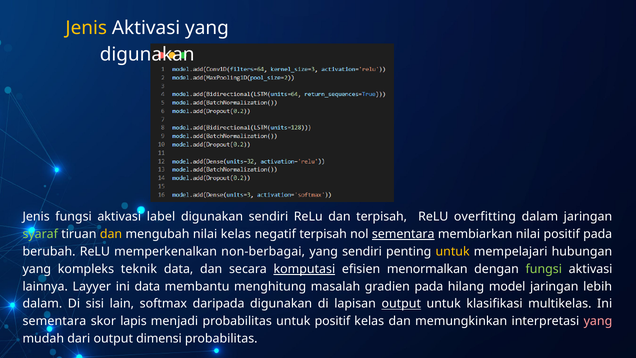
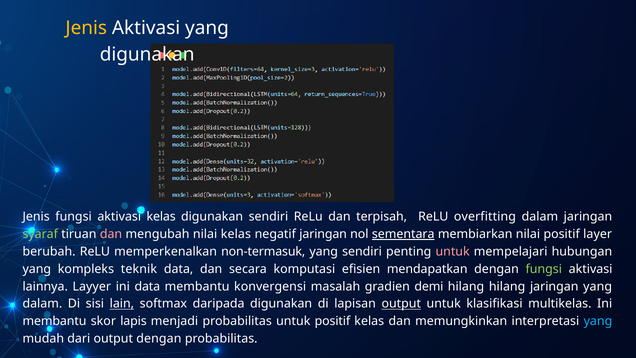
aktivasi label: label -> kelas
dan at (111, 234) colour: yellow -> pink
negatif terpisah: terpisah -> jaringan
positif pada: pada -> layer
non-berbagai: non-berbagai -> non-termasuk
untuk at (453, 251) colour: yellow -> pink
komputasi underline: present -> none
menormalkan: menormalkan -> mendapatkan
menghitung: menghitung -> konvergensi
gradien pada: pada -> demi
hilang model: model -> hilang
jaringan lebih: lebih -> yang
lain underline: none -> present
sementara at (54, 321): sementara -> membantu
yang at (598, 321) colour: pink -> light blue
output dimensi: dimensi -> dengan
